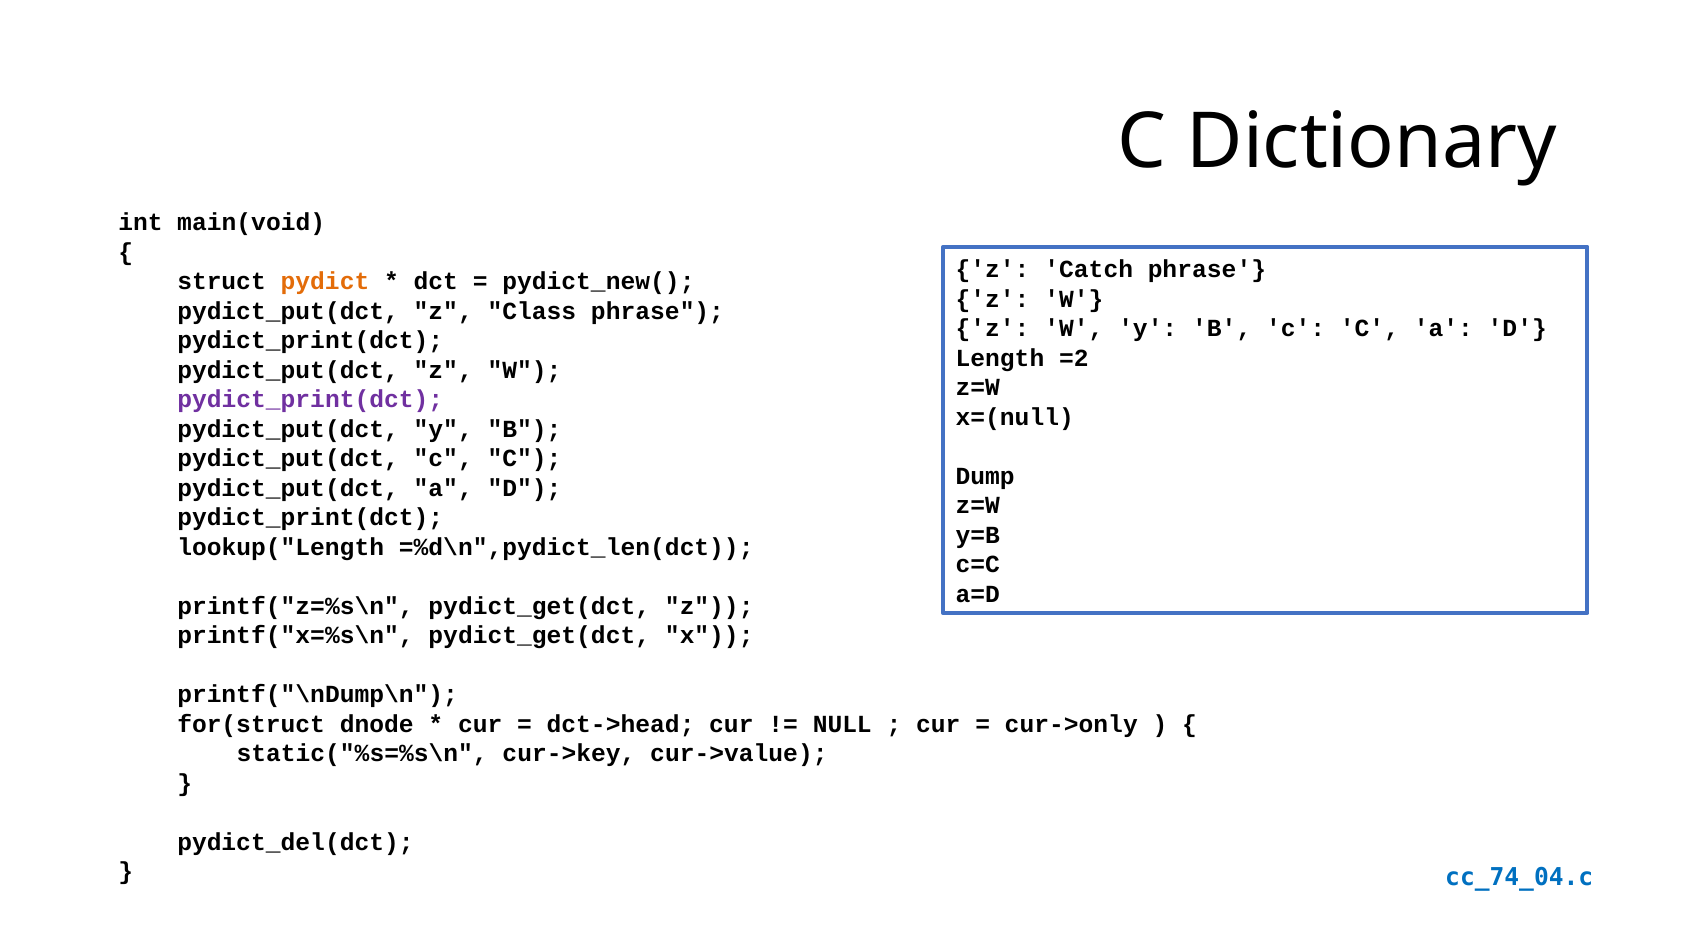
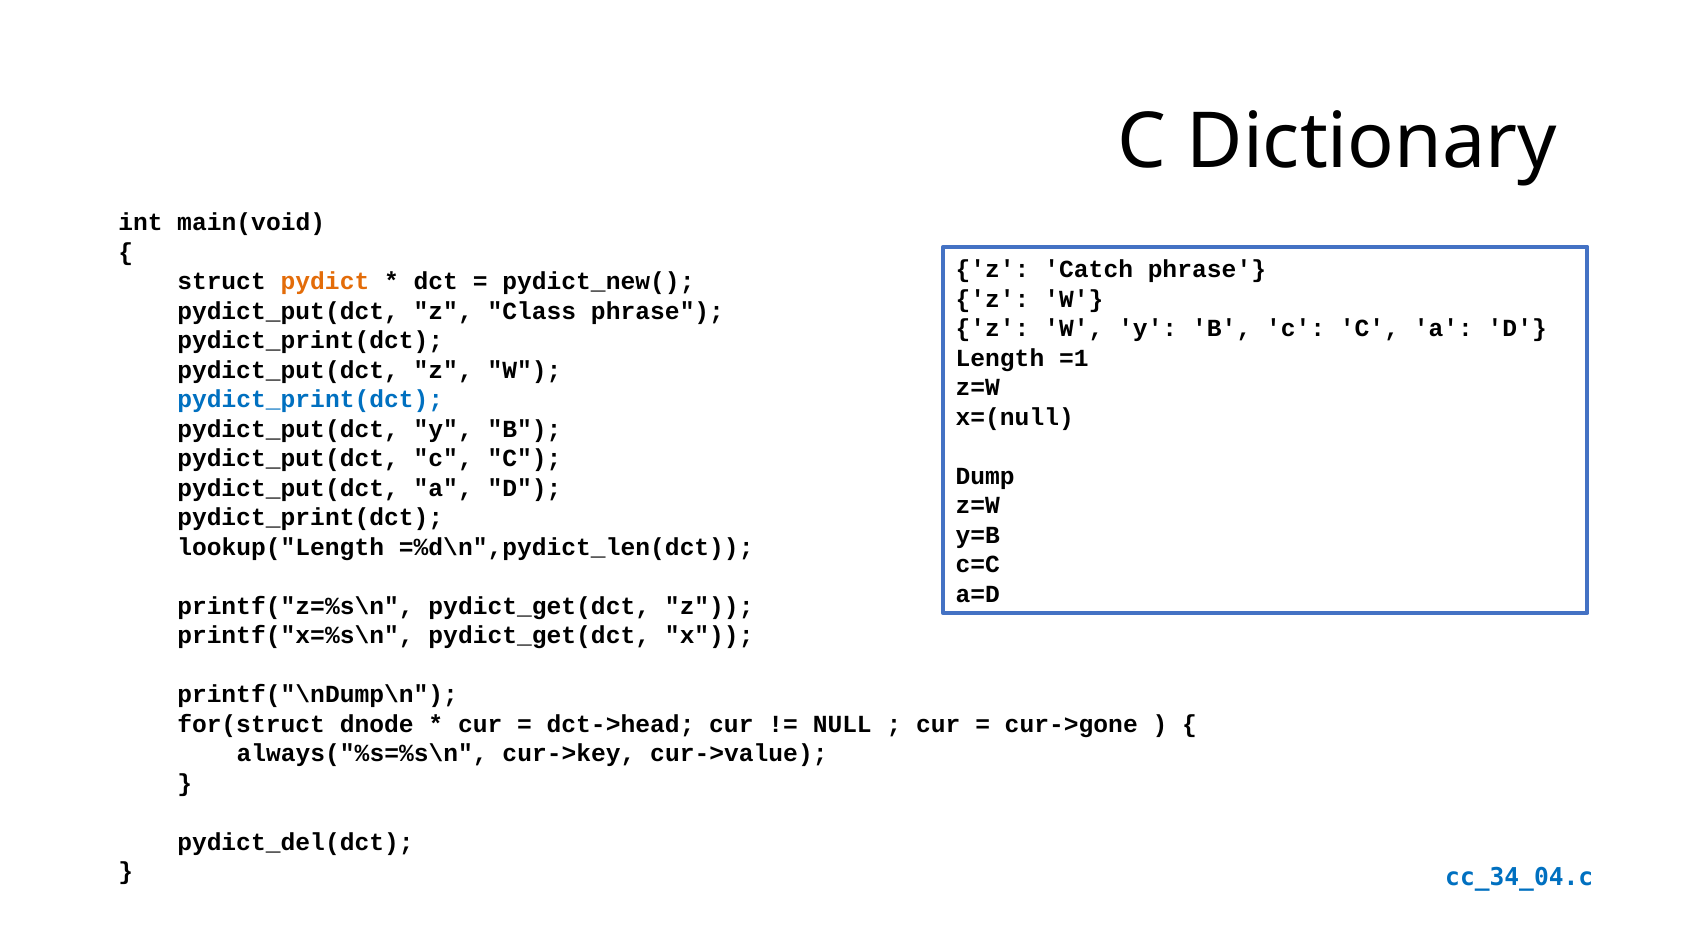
=2: =2 -> =1
pydict_print(dct at (310, 400) colour: purple -> blue
cur->only: cur->only -> cur->gone
static("%s=%s\n: static("%s=%s\n -> always("%s=%s\n
cc_74_04.c: cc_74_04.c -> cc_34_04.c
